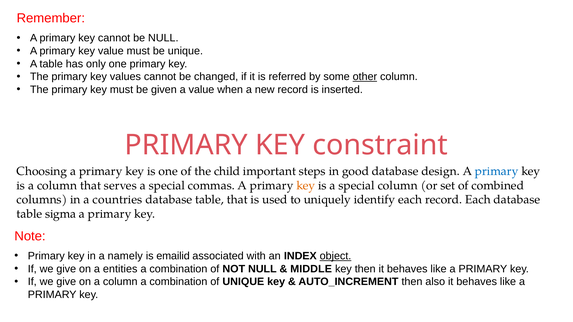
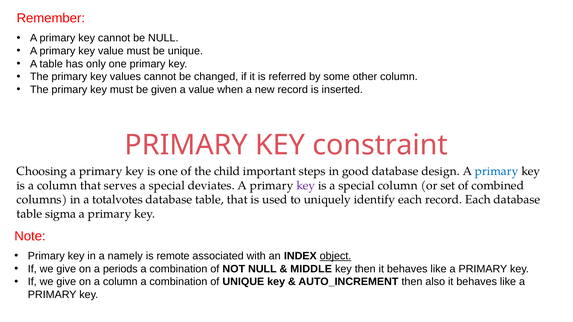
other underline: present -> none
commas: commas -> deviates
key at (306, 186) colour: orange -> purple
countries: countries -> totalvotes
emailid: emailid -> remote
entities: entities -> periods
